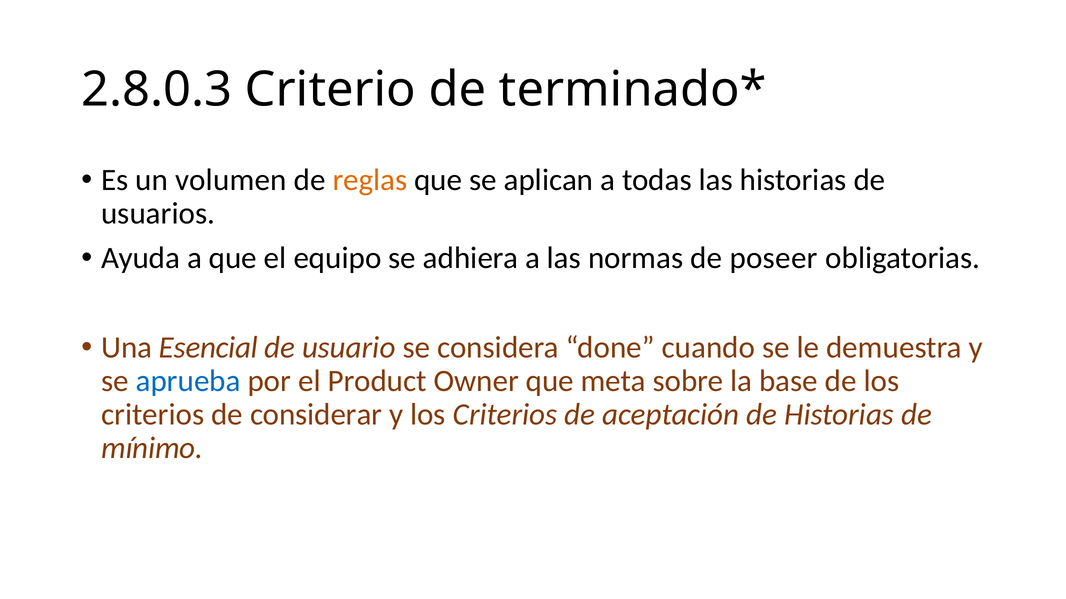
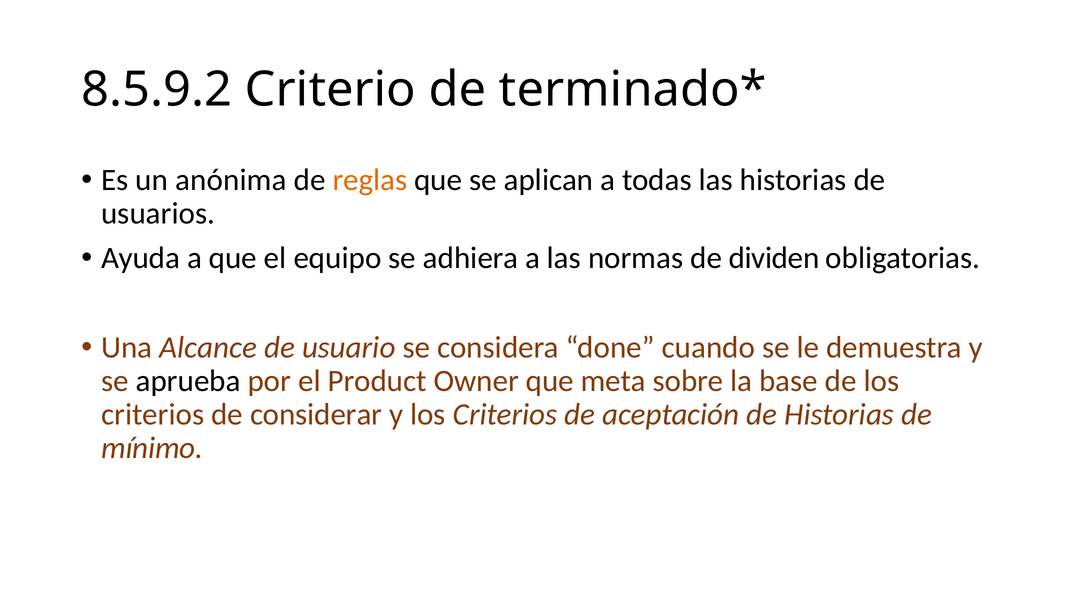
2.8.0.3: 2.8.0.3 -> 8.5.9.2
volumen: volumen -> anónima
poseer: poseer -> dividen
Esencial: Esencial -> Alcance
aprueba colour: blue -> black
